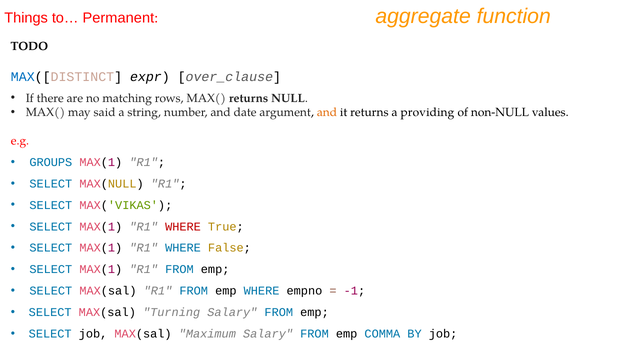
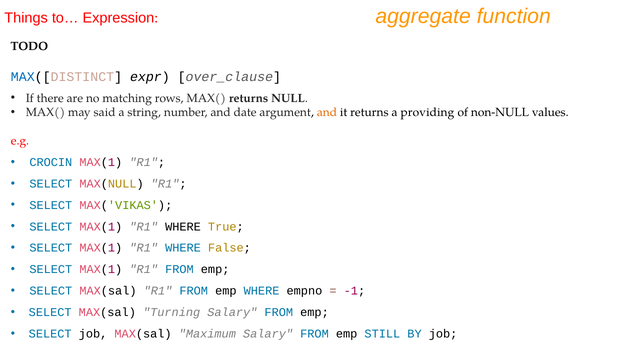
Permanent: Permanent -> Expression
GROUPS: GROUPS -> CROCIN
WHERE at (183, 227) colour: red -> black
COMMA: COMMA -> STILL
